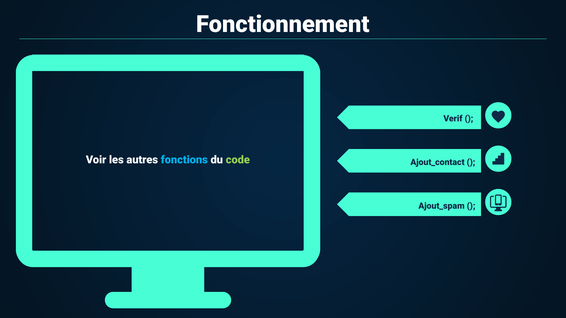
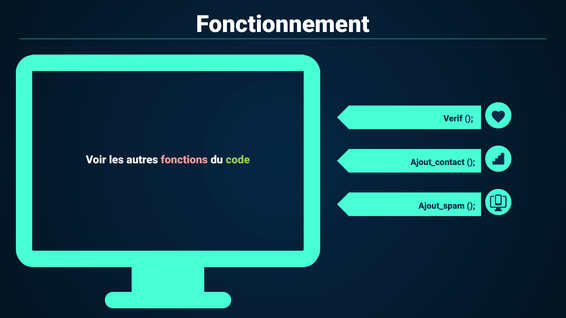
fonctions colour: light blue -> pink
